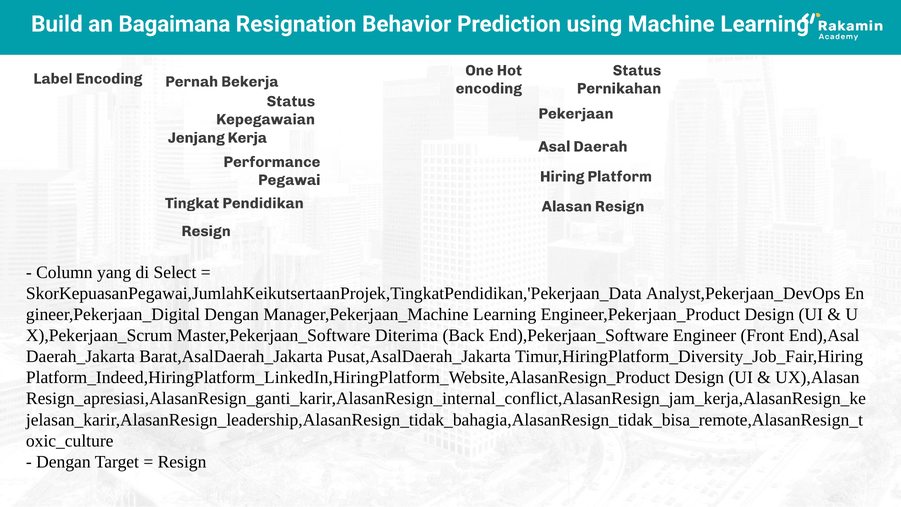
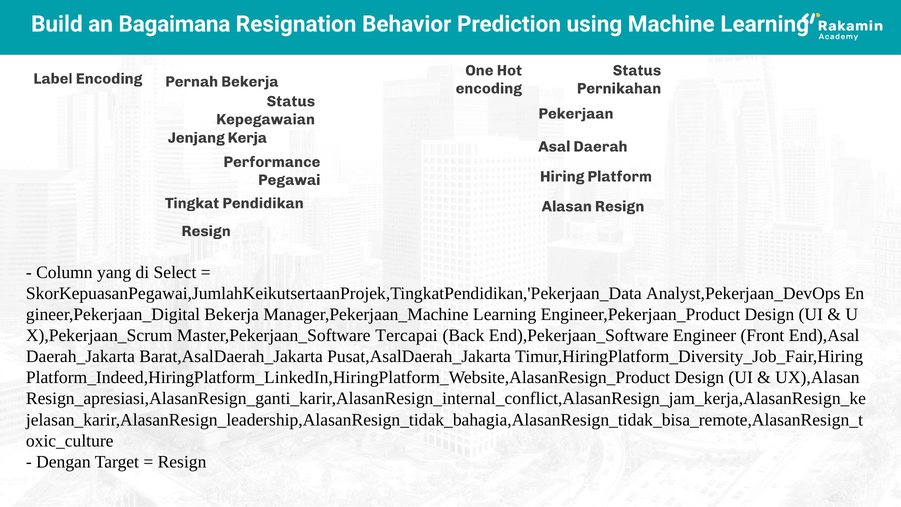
Dengan at (232, 314): Dengan -> Bekerja
Diterima: Diterima -> Tercapai
